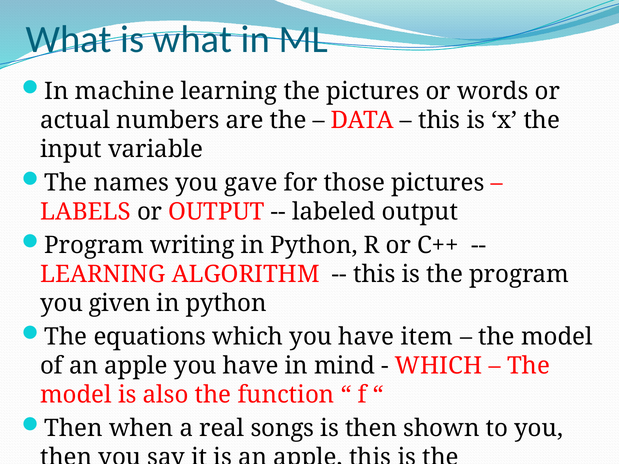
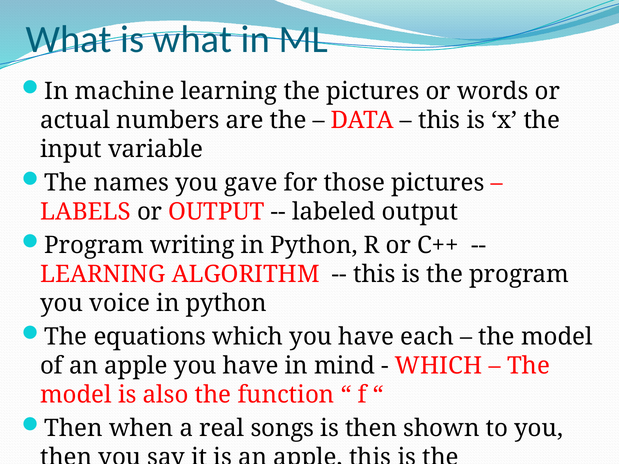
given: given -> voice
item: item -> each
